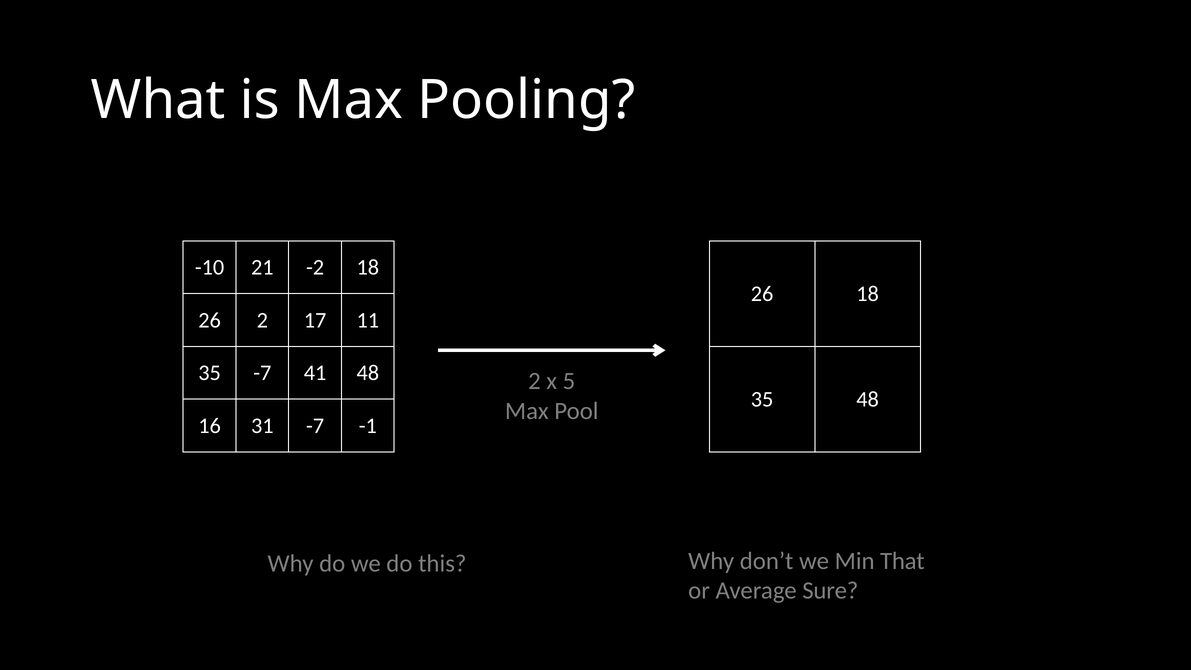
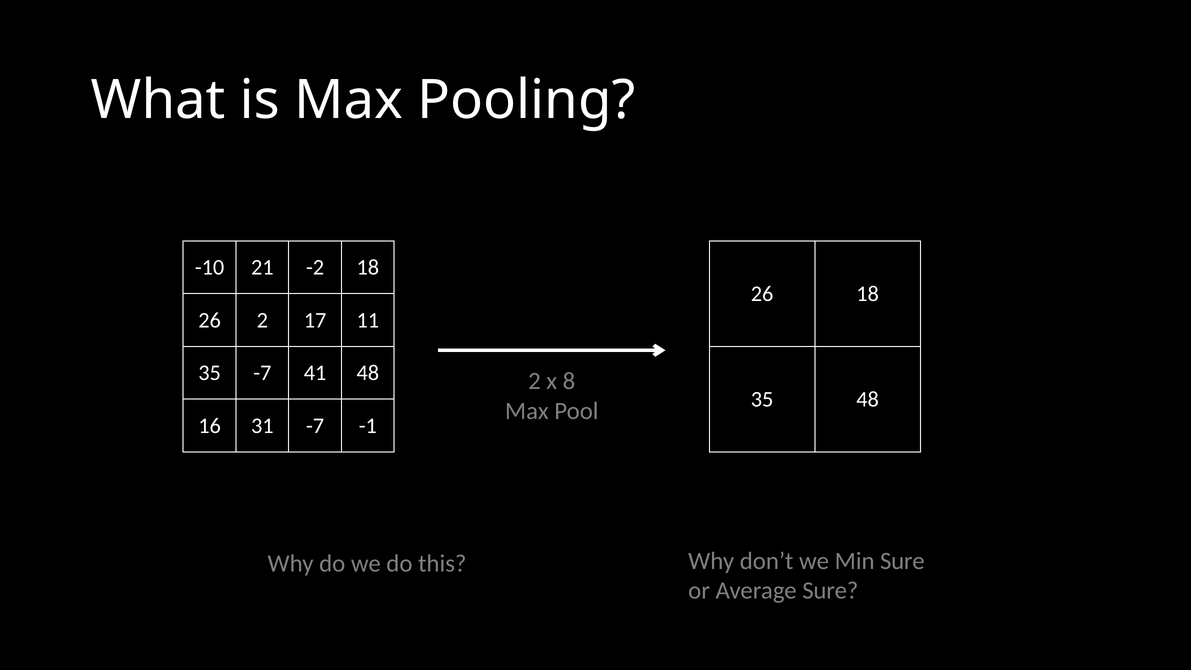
5: 5 -> 8
Min That: That -> Sure
